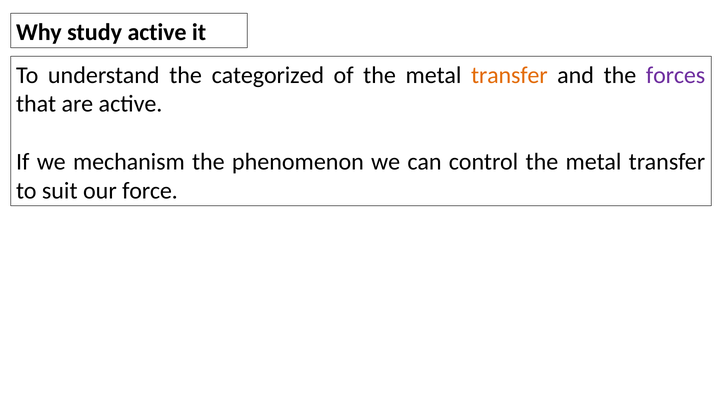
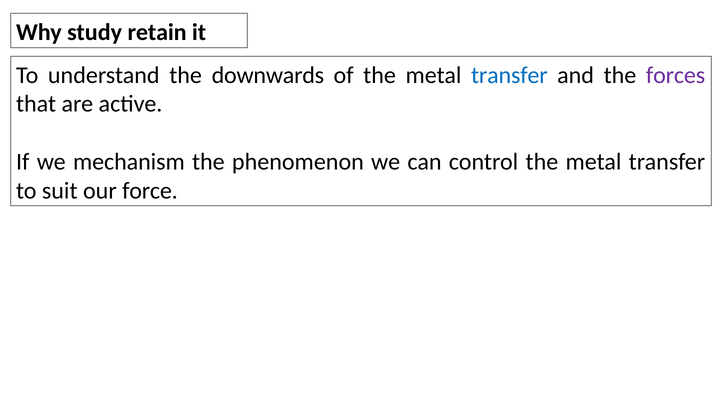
study active: active -> retain
categorized: categorized -> downwards
transfer at (509, 75) colour: orange -> blue
